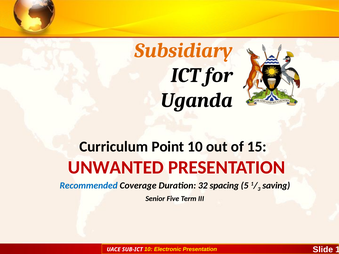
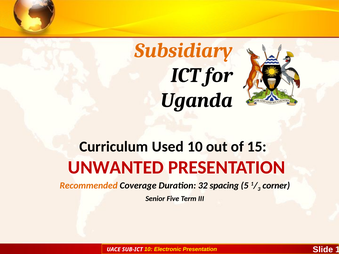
Point: Point -> Used
Recommended colour: blue -> orange
saving: saving -> corner
